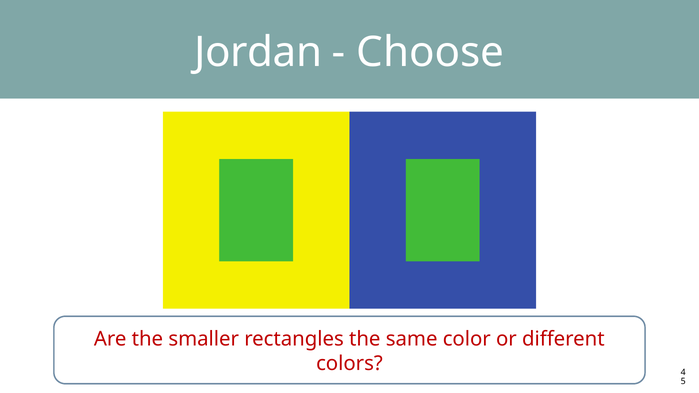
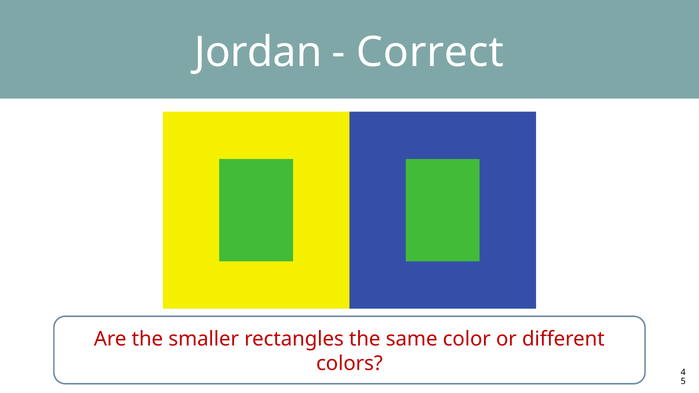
Choose: Choose -> Correct
